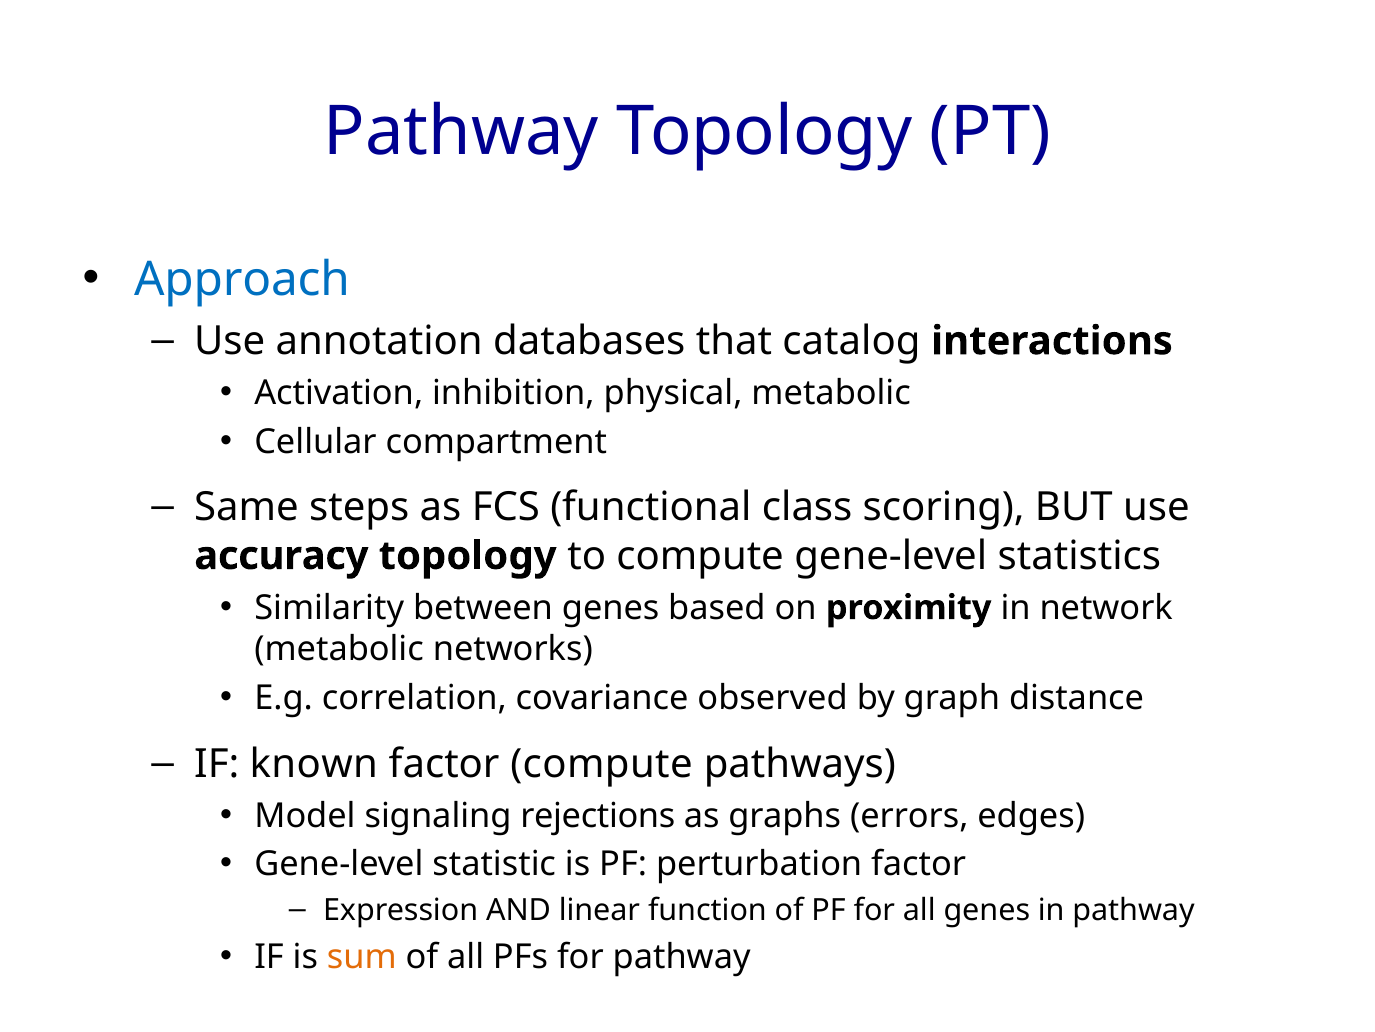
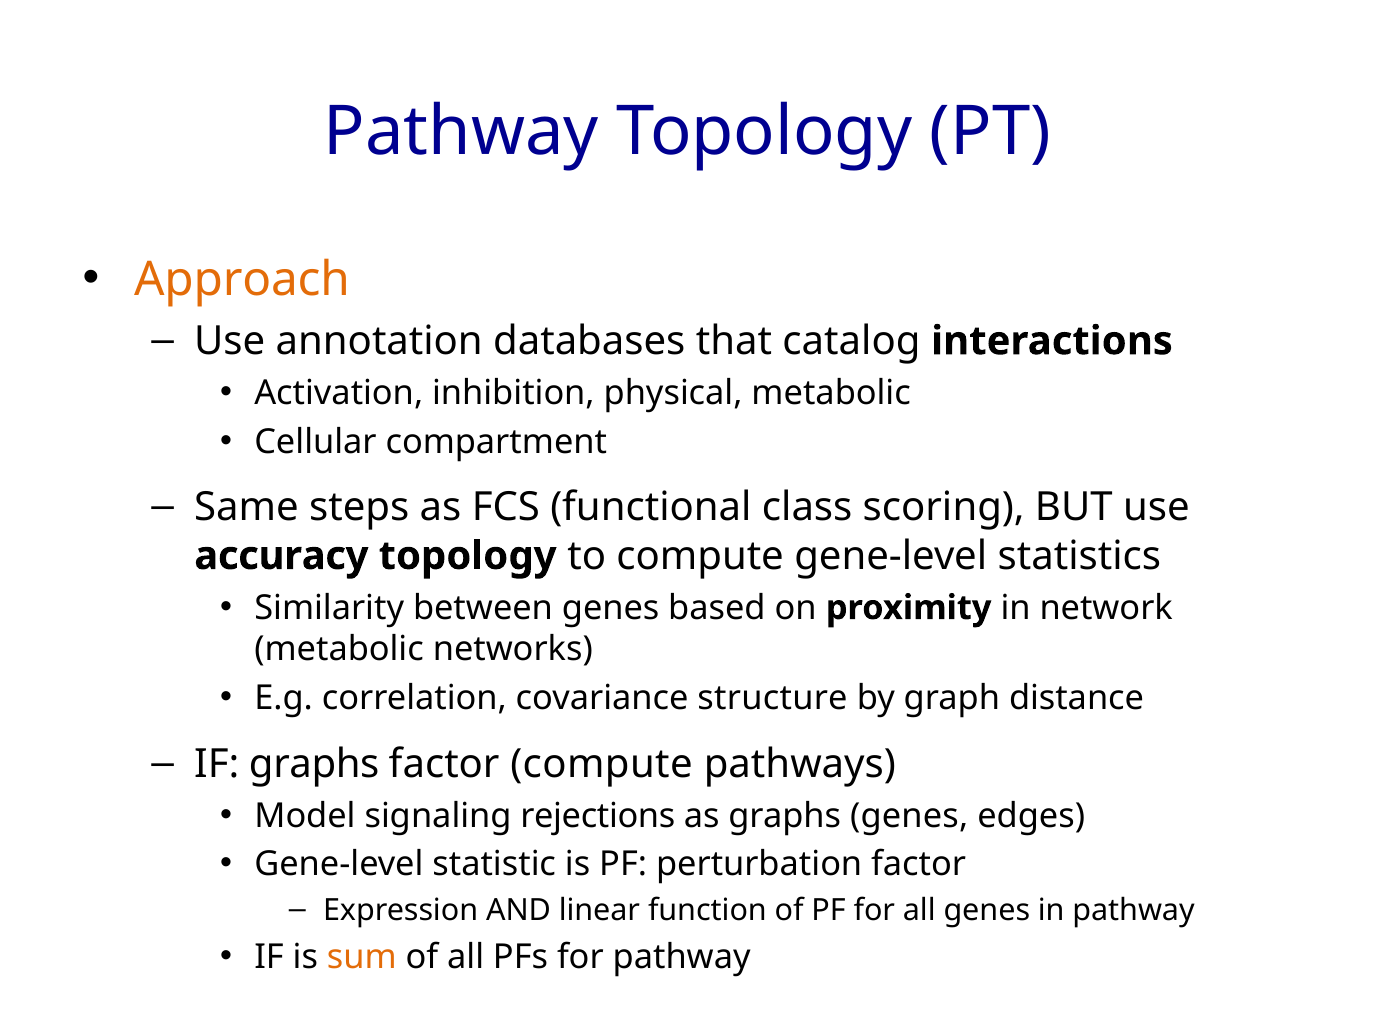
Approach colour: blue -> orange
observed: observed -> structure
IF known: known -> graphs
graphs errors: errors -> genes
